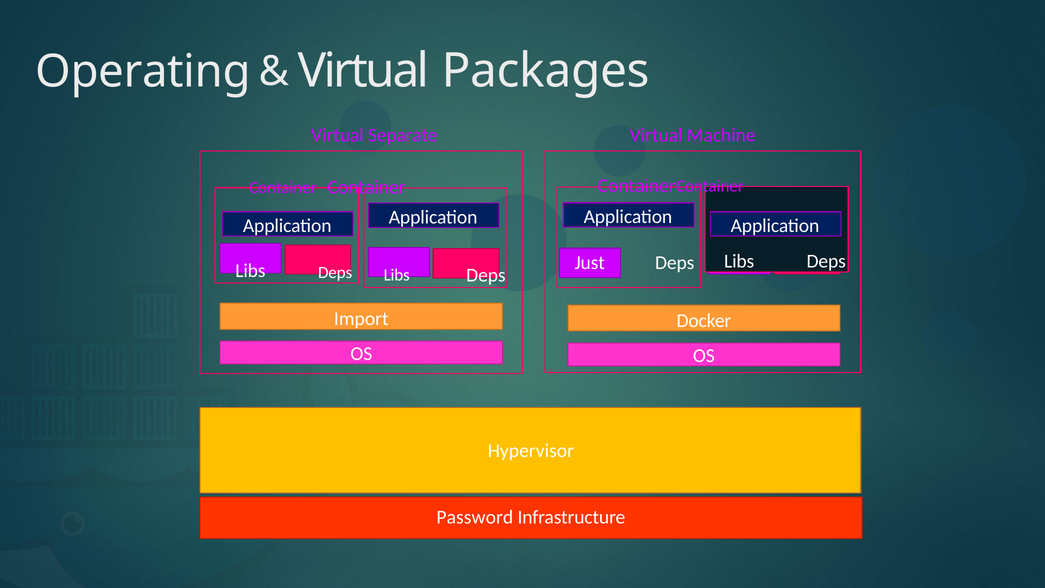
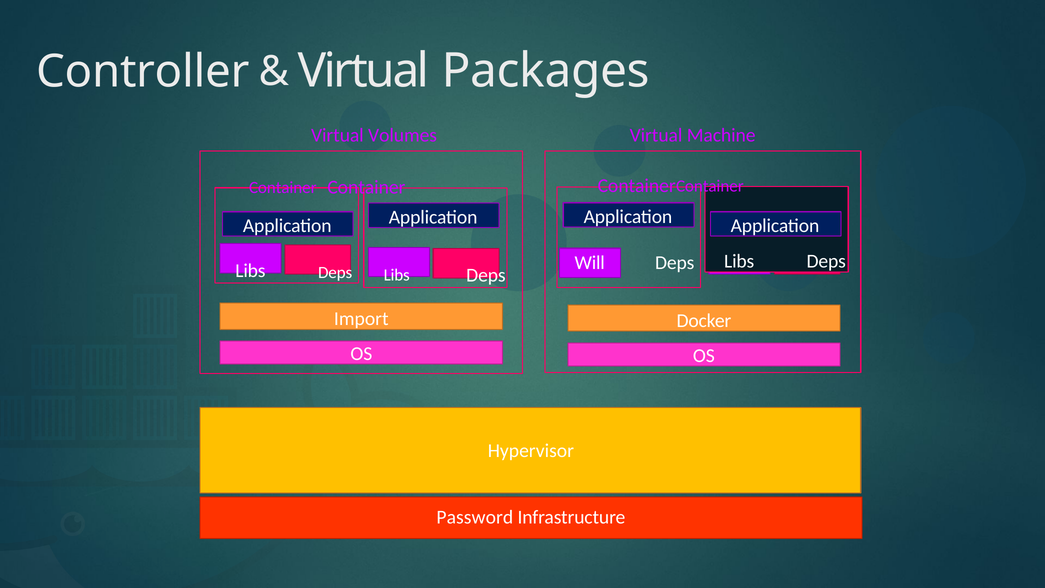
Operating: Operating -> Controller
Separate: Separate -> Volumes
Just: Just -> Will
